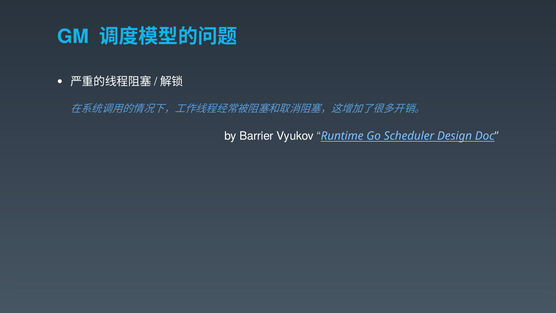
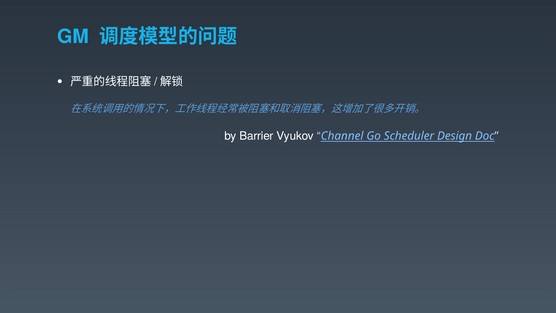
Runtime: Runtime -> Channel
